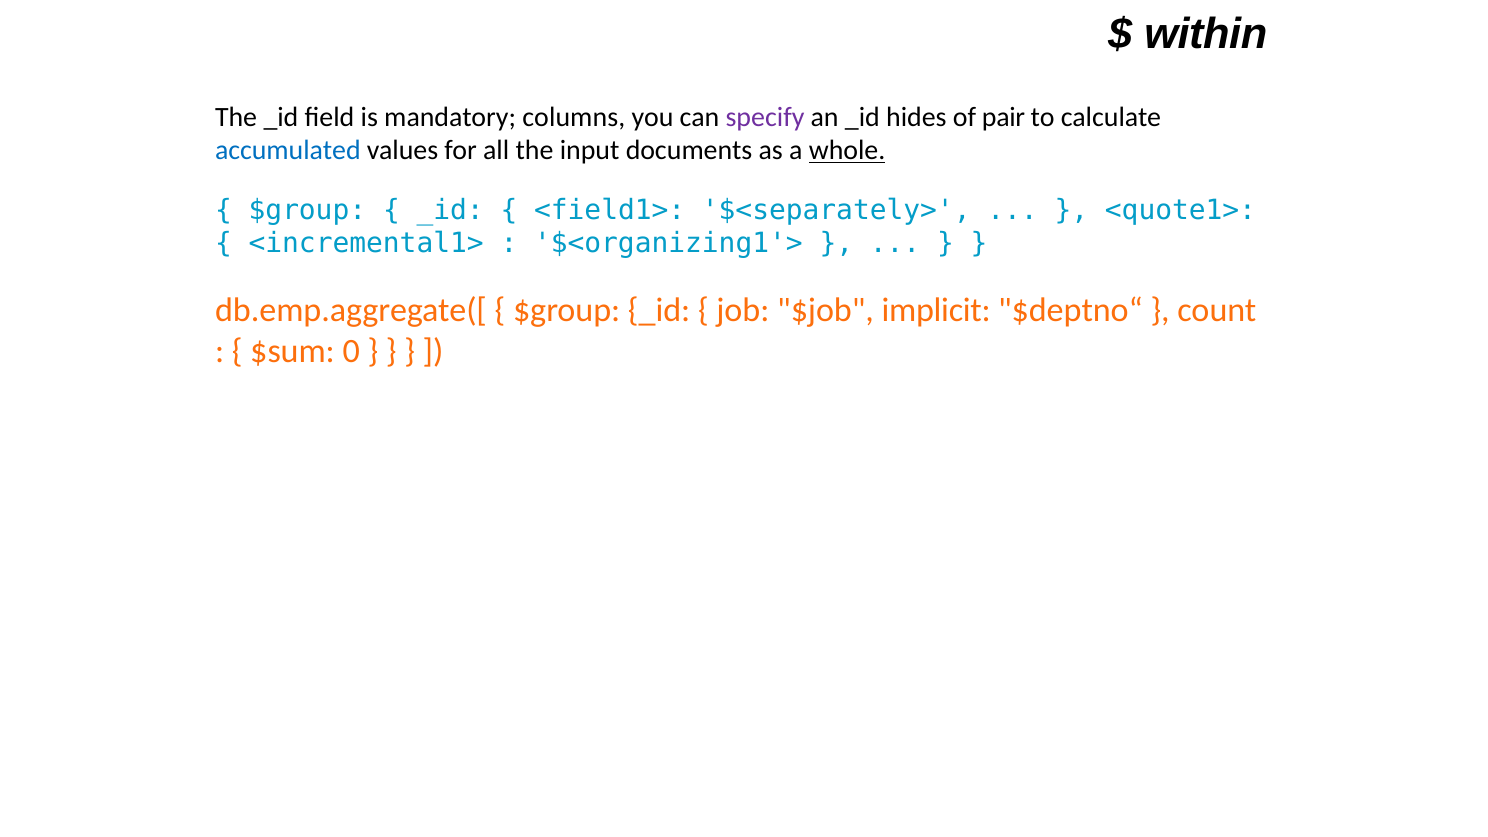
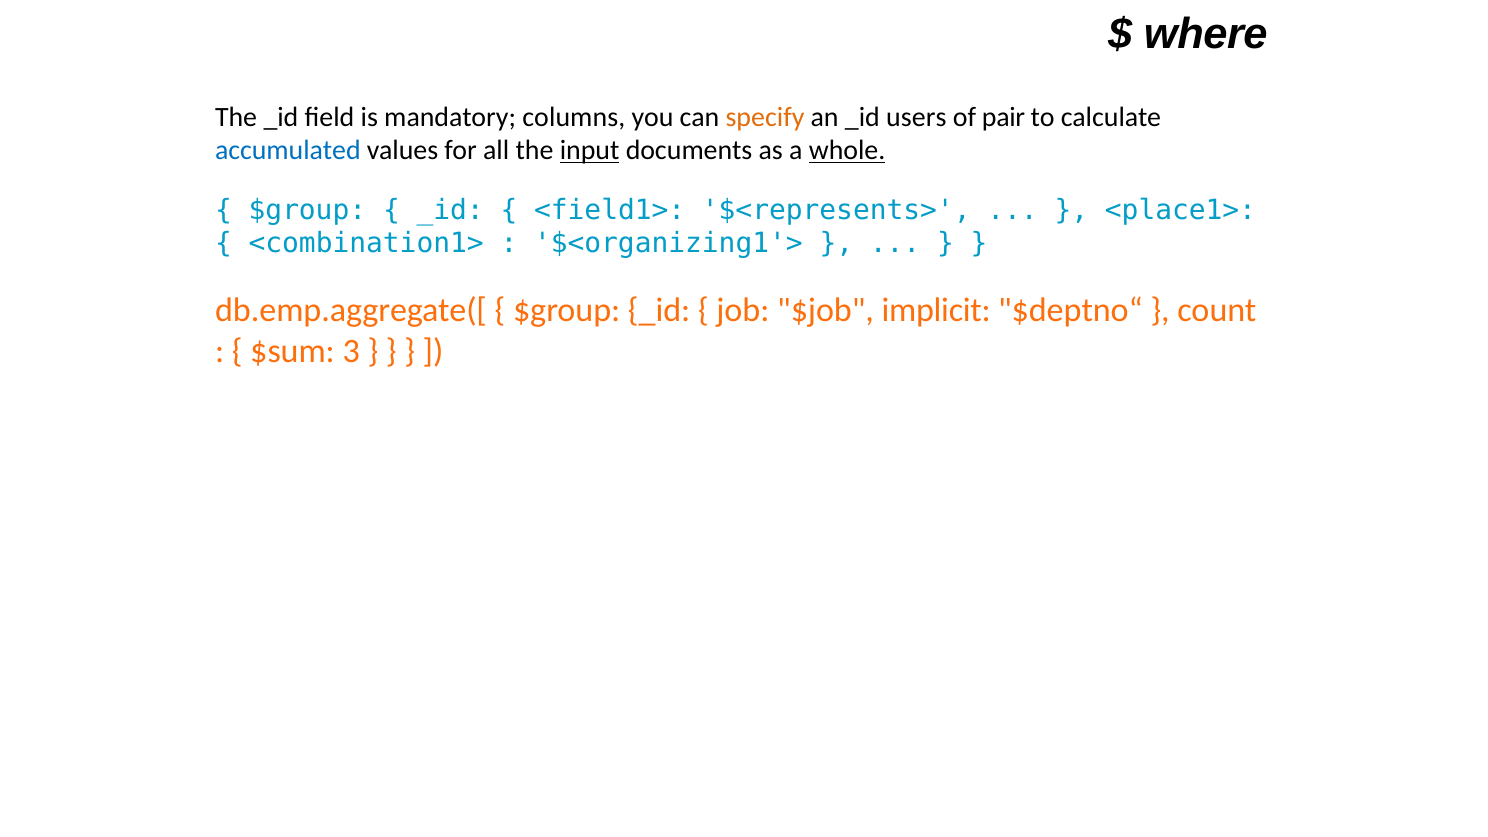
within: within -> where
specify colour: purple -> orange
hides: hides -> users
input underline: none -> present
$<separately>: $<separately> -> $<represents>
<quote1>: <quote1> -> <place1>
<incremental1>: <incremental1> -> <combination1>
0: 0 -> 3
